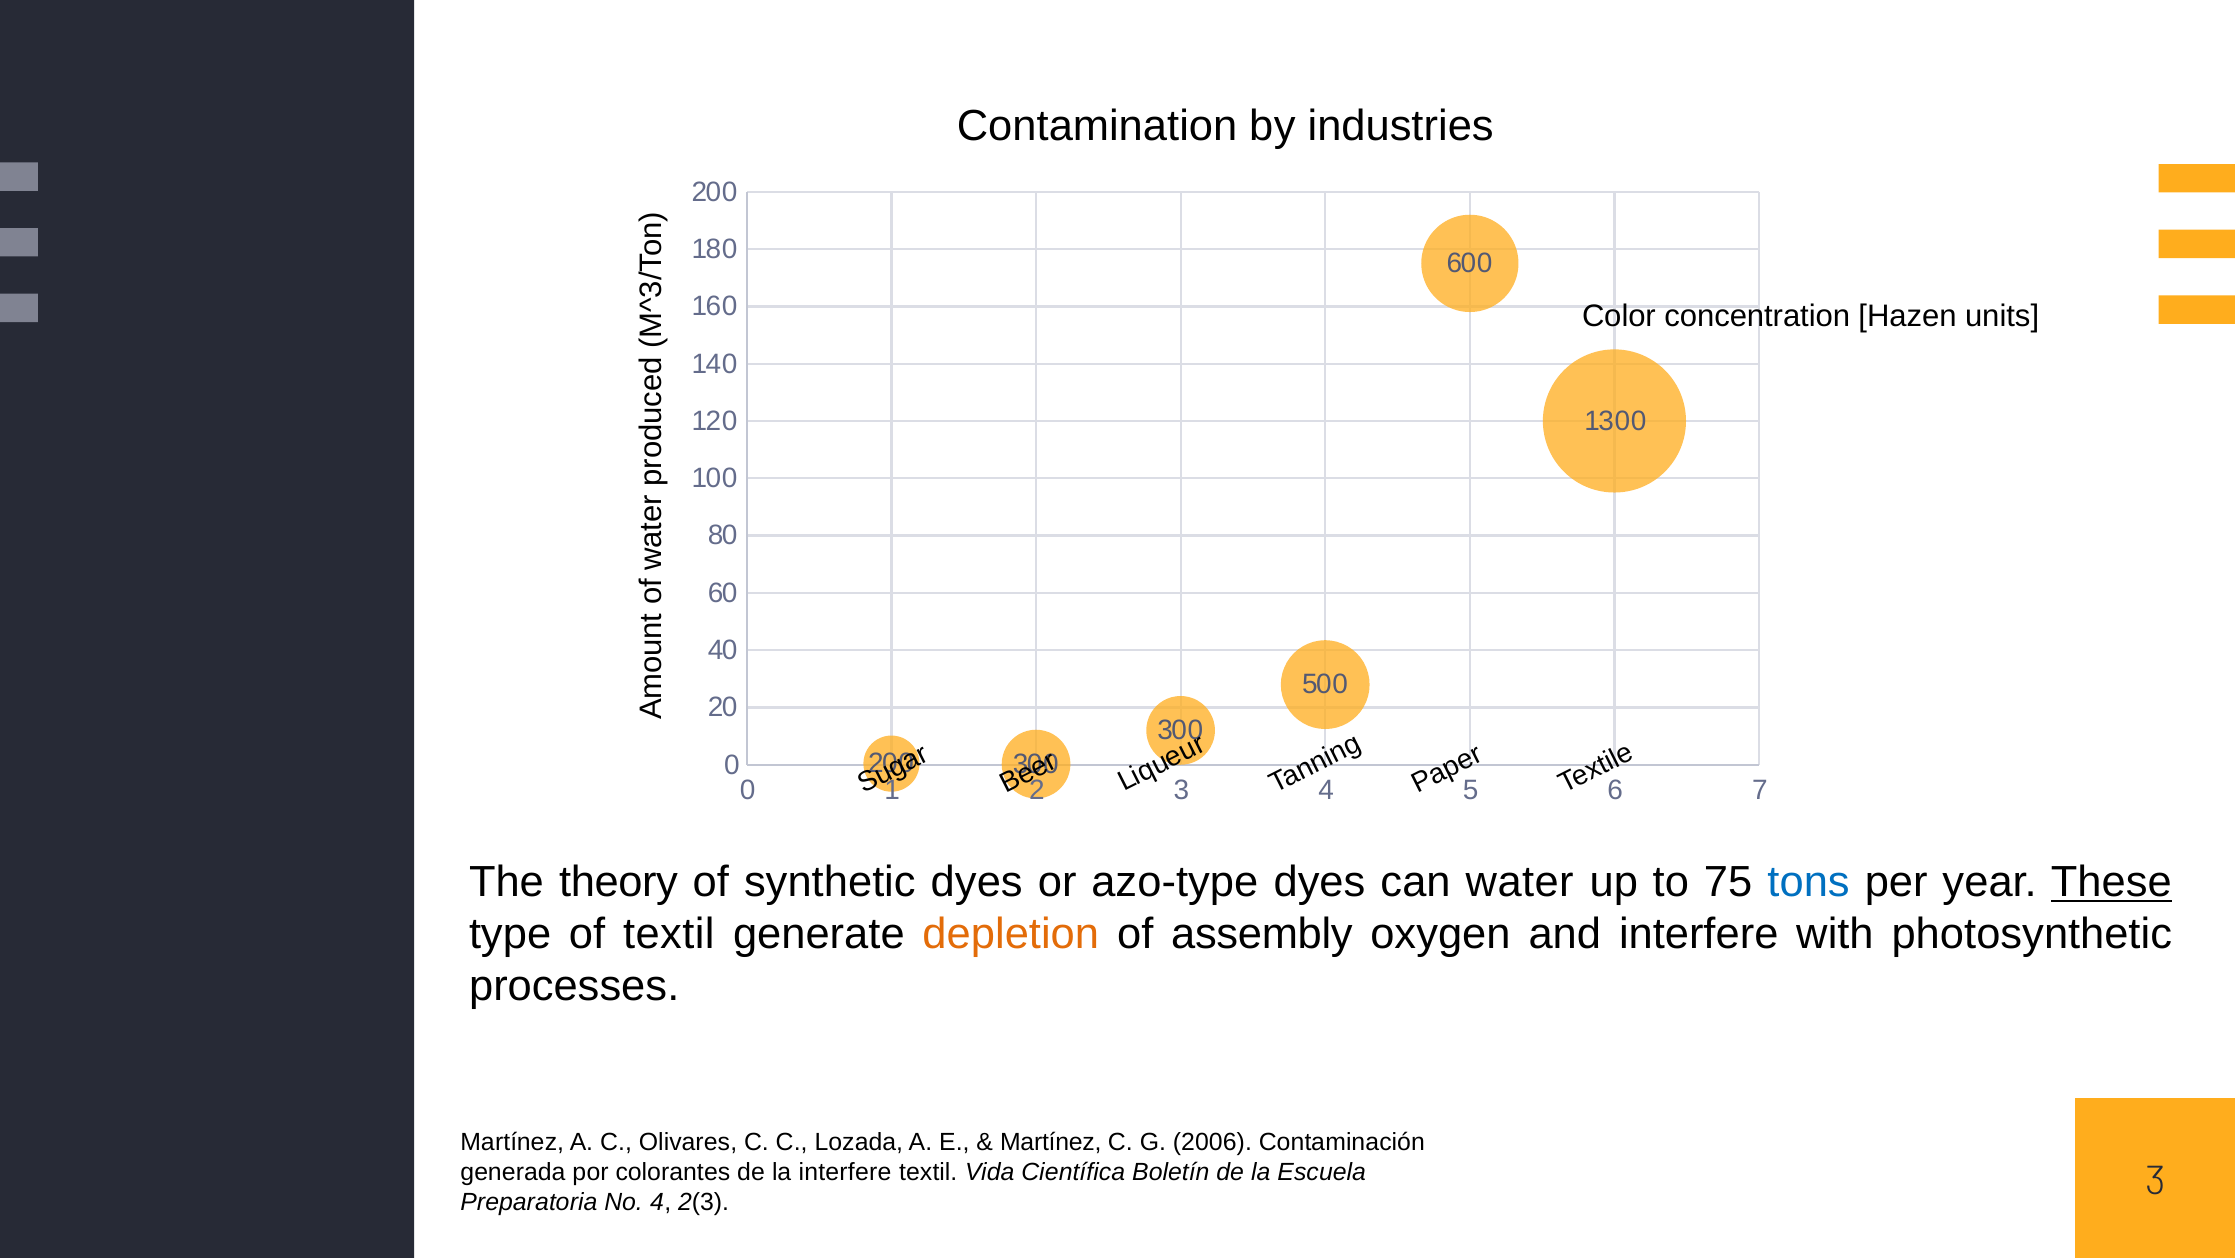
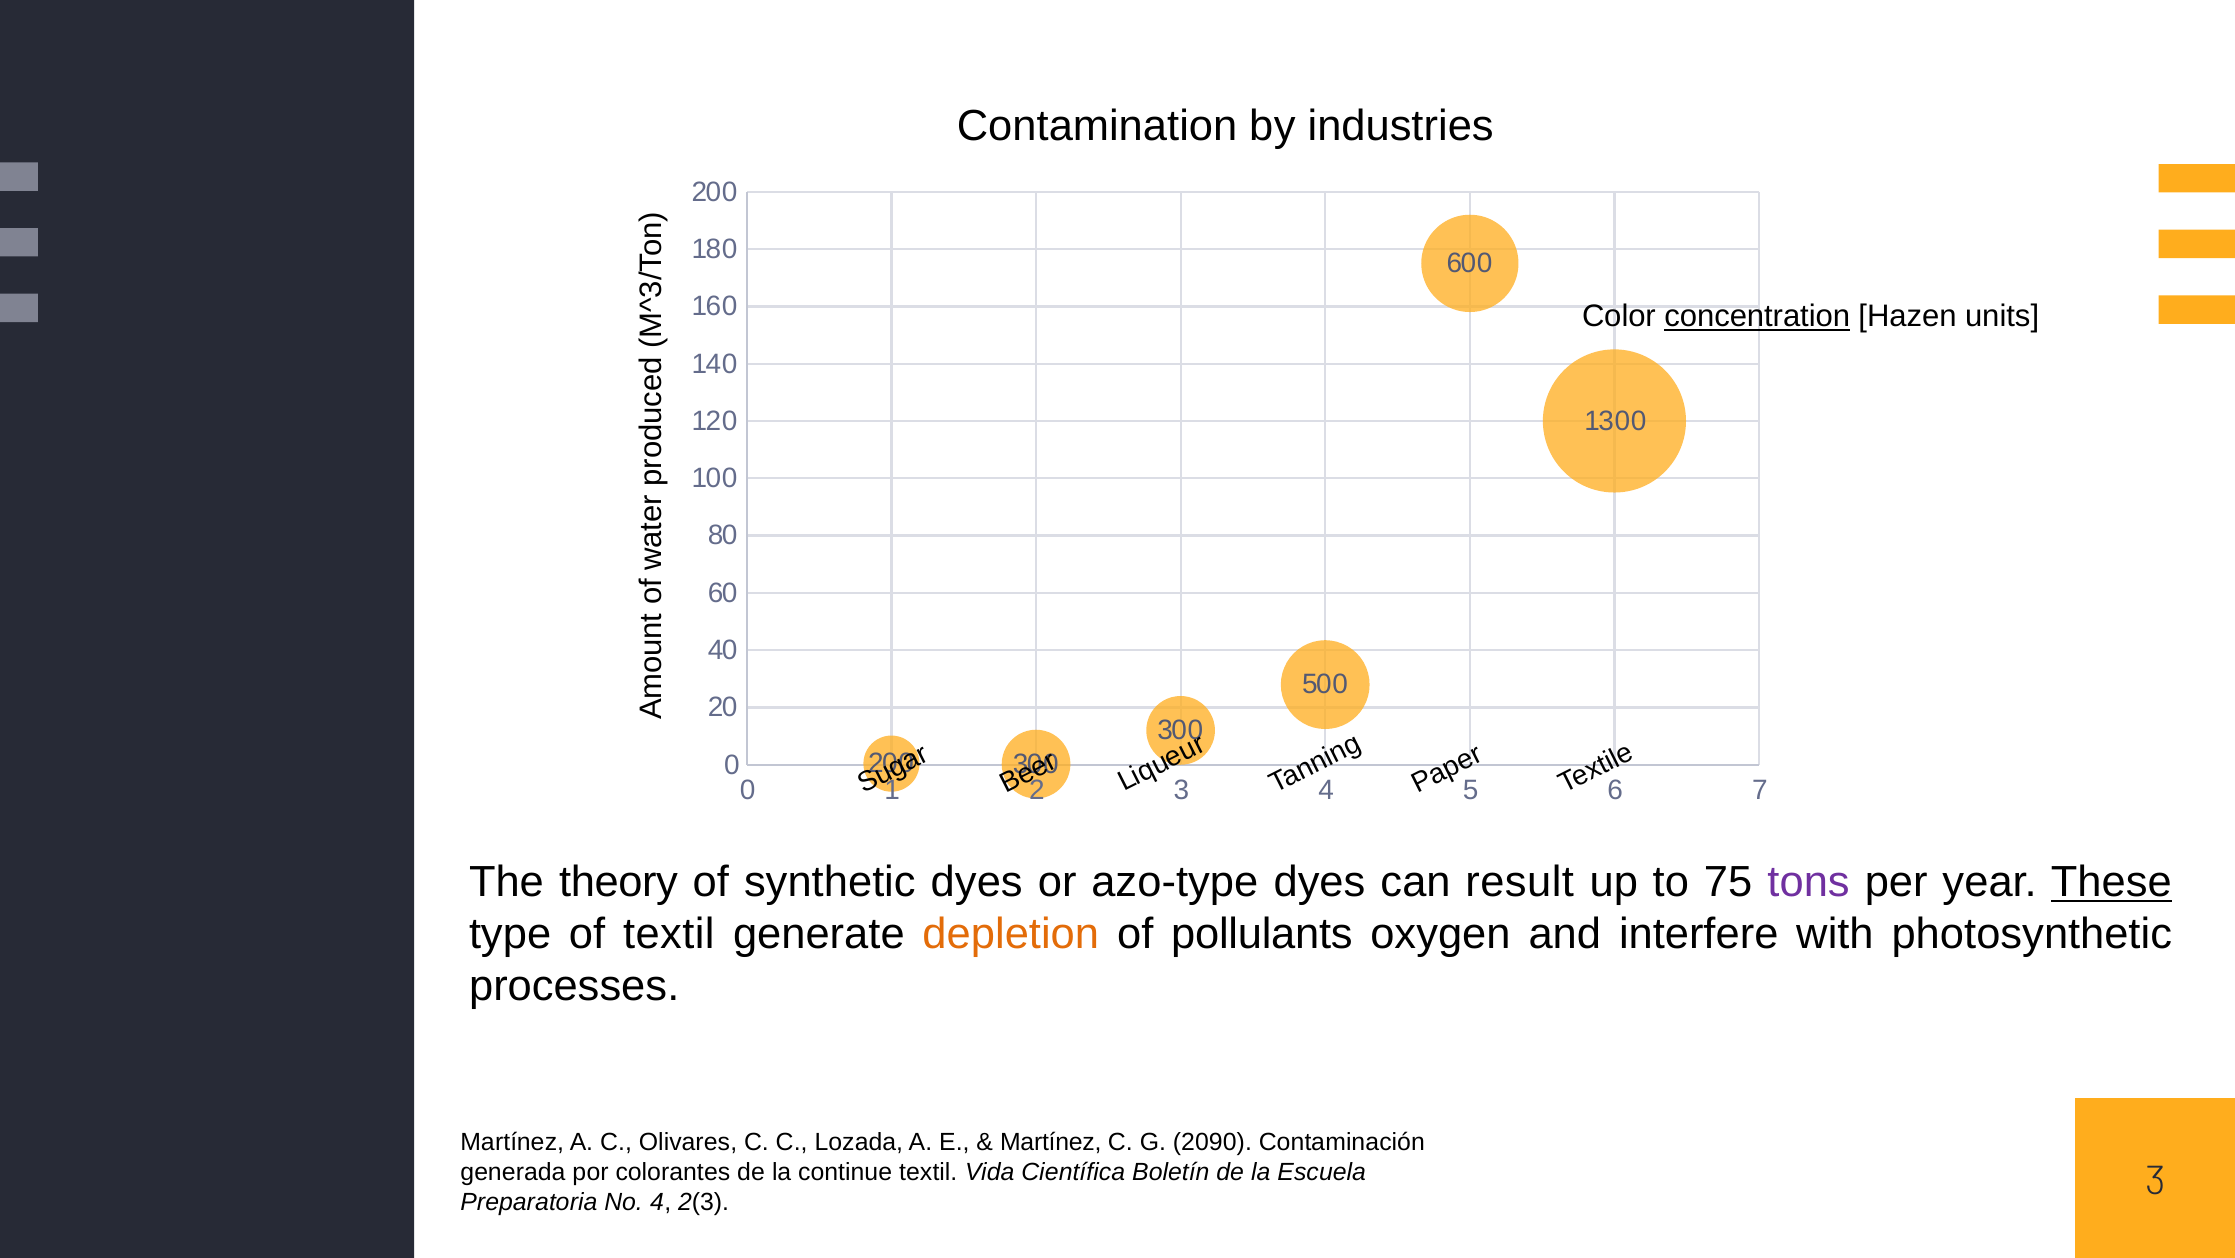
concentration underline: none -> present
water: water -> result
tons colour: blue -> purple
assembly: assembly -> pollulants
2006: 2006 -> 2090
la interfere: interfere -> continue
